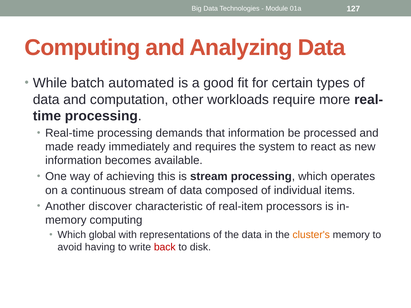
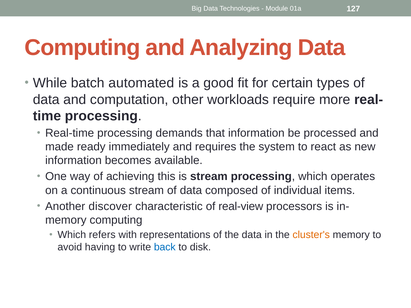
real-item: real-item -> real-view
global: global -> refers
back colour: red -> blue
